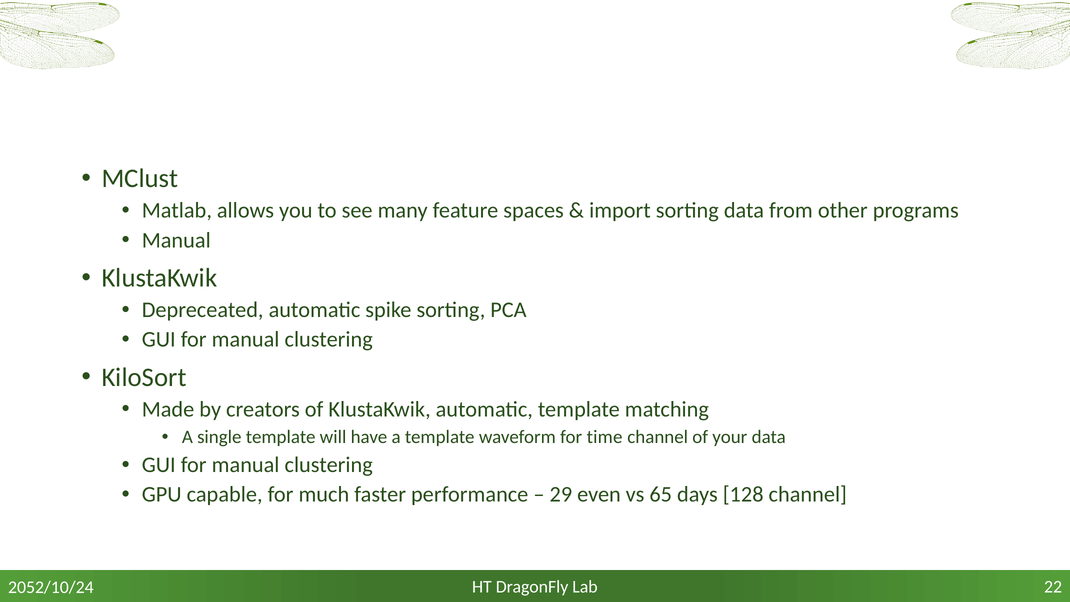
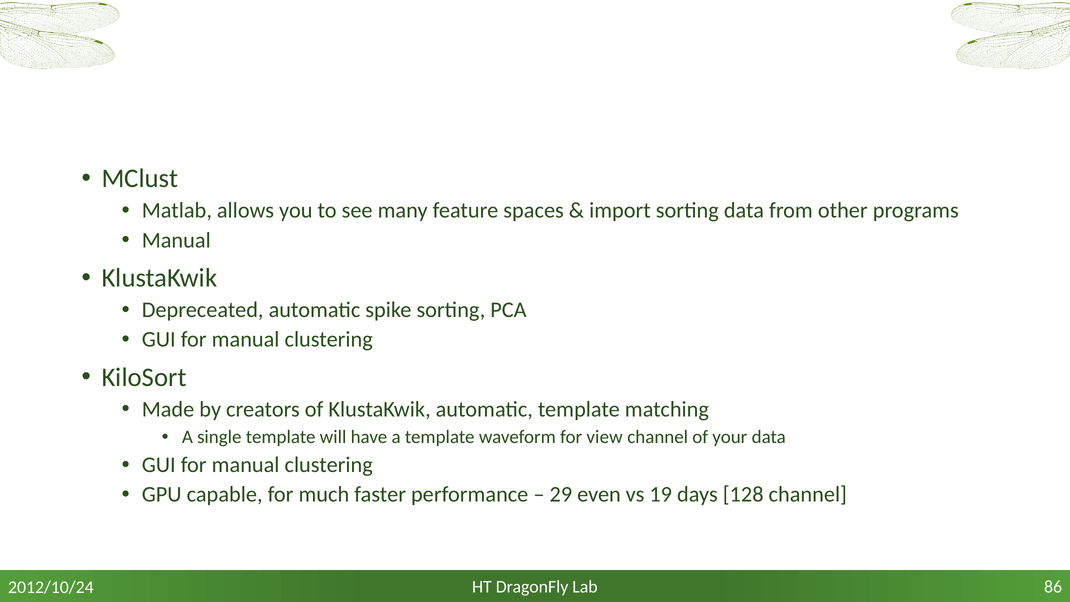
time: time -> view
65: 65 -> 19
22: 22 -> 86
2052/10/24: 2052/10/24 -> 2012/10/24
